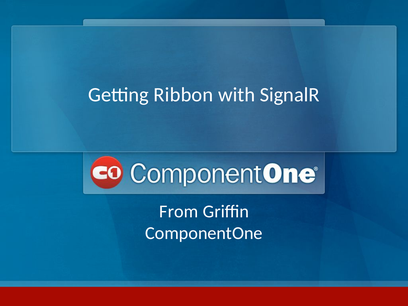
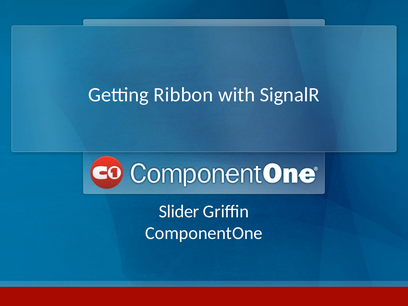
From: From -> Slider
